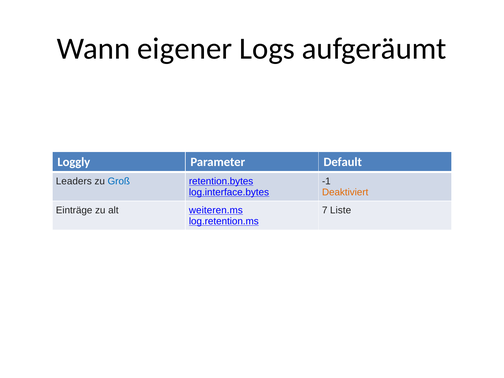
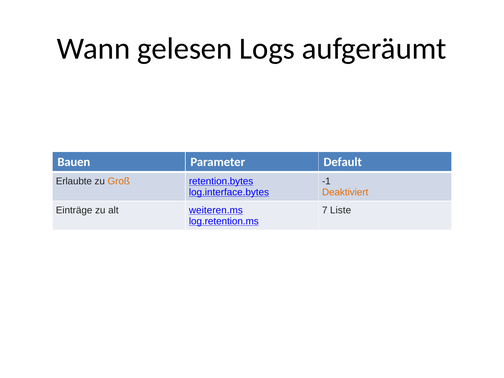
eigener: eigener -> gelesen
Loggly: Loggly -> Bauen
Leaders: Leaders -> Erlaubte
Groß colour: blue -> orange
